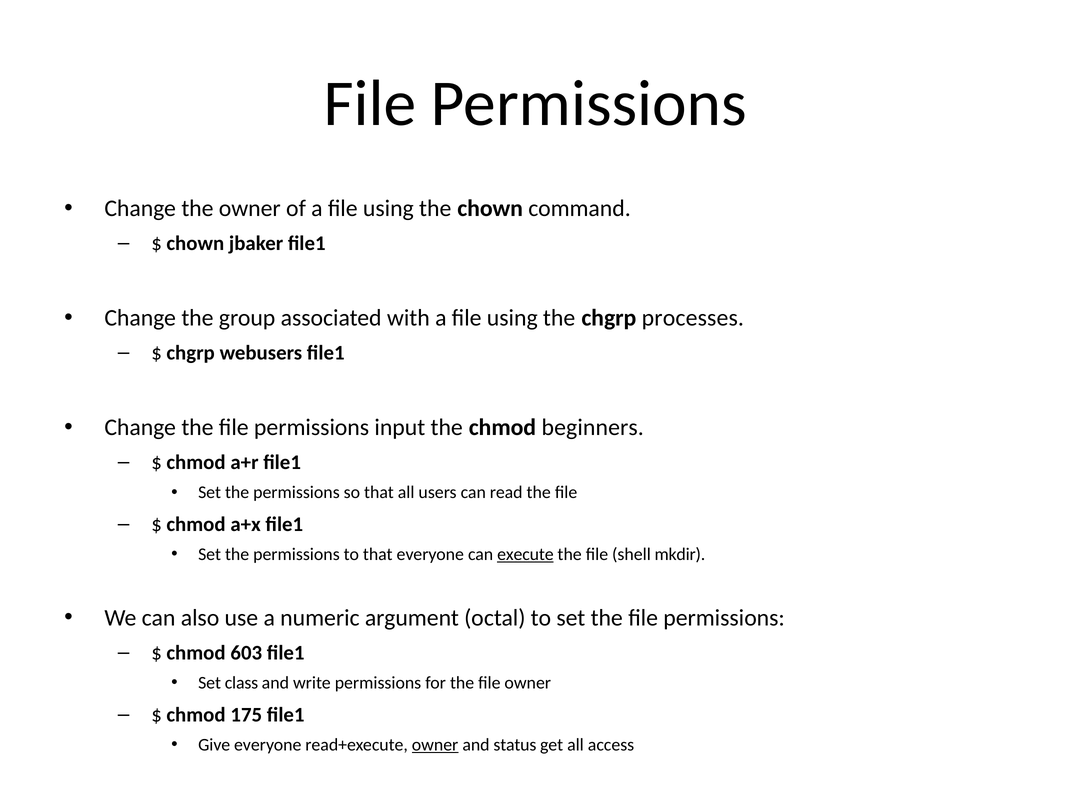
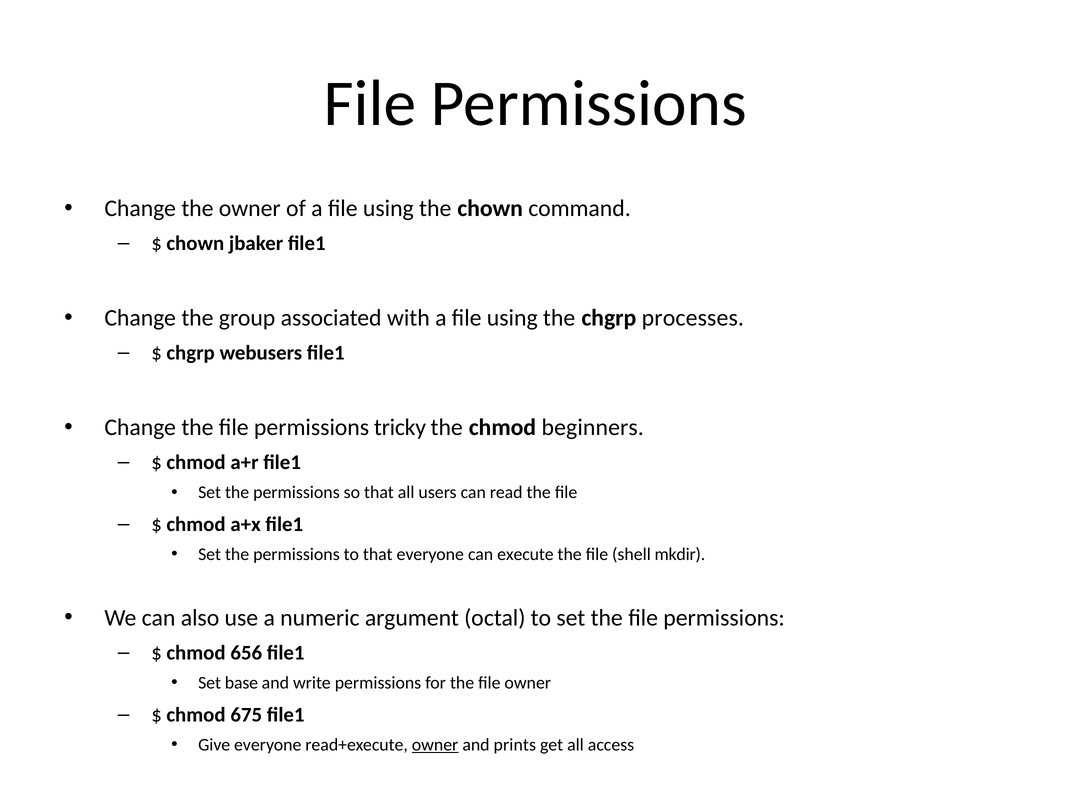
input: input -> tricky
execute underline: present -> none
603: 603 -> 656
class: class -> base
175: 175 -> 675
status: status -> prints
